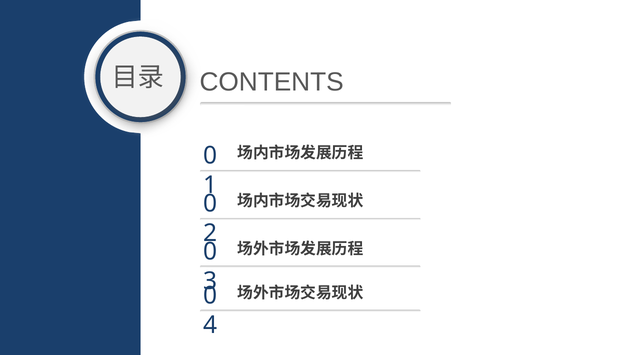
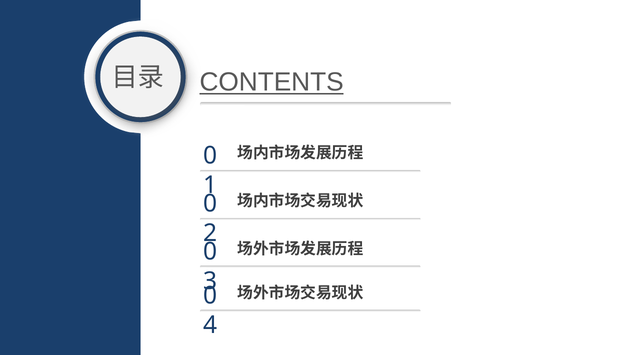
CONTENTS underline: none -> present
